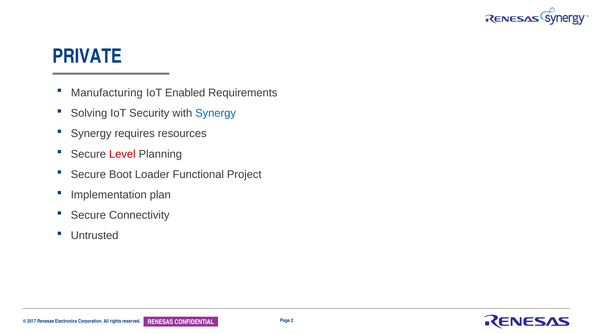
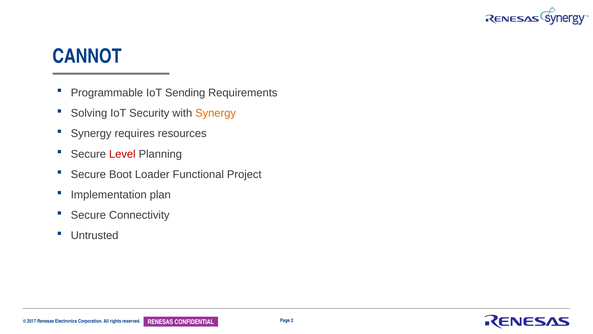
PRIVATE: PRIVATE -> CANNOT
Manufacturing: Manufacturing -> Programmable
Enabled: Enabled -> Sending
Synergy at (216, 113) colour: blue -> orange
